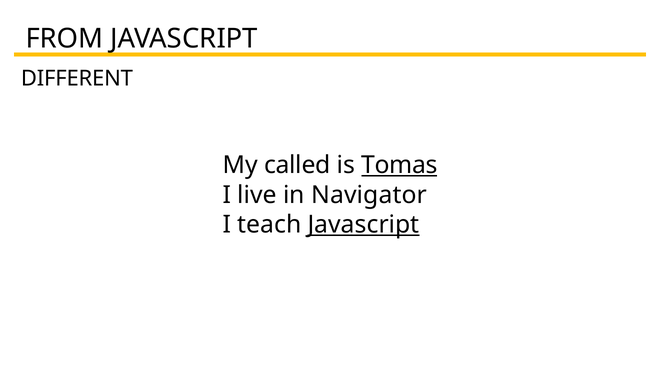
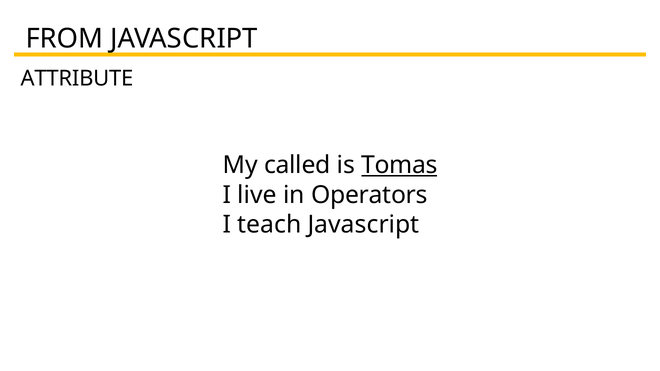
DIFFERENT: DIFFERENT -> ATTRIBUTE
Navigator: Navigator -> Operators
Javascript at (364, 225) underline: present -> none
